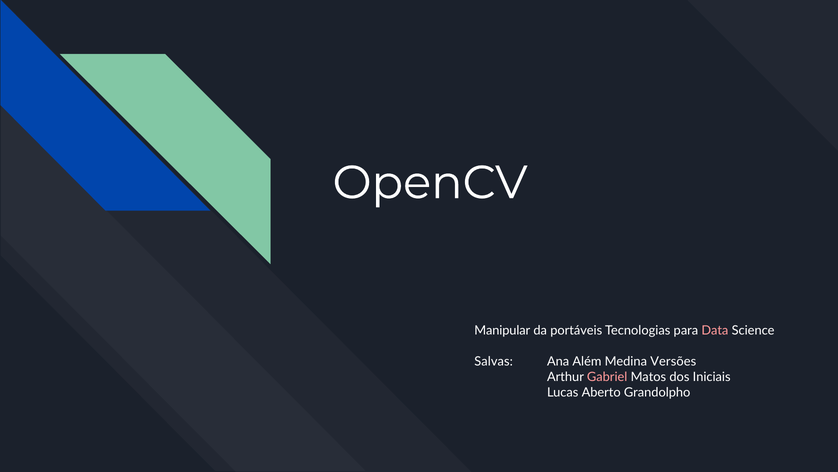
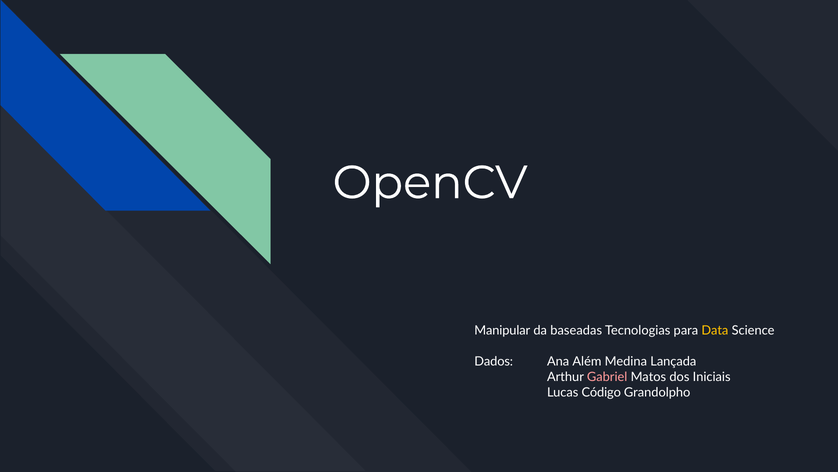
portáveis: portáveis -> baseadas
Data colour: pink -> yellow
Salvas: Salvas -> Dados
Versões: Versões -> Lançada
Aberto: Aberto -> Código
